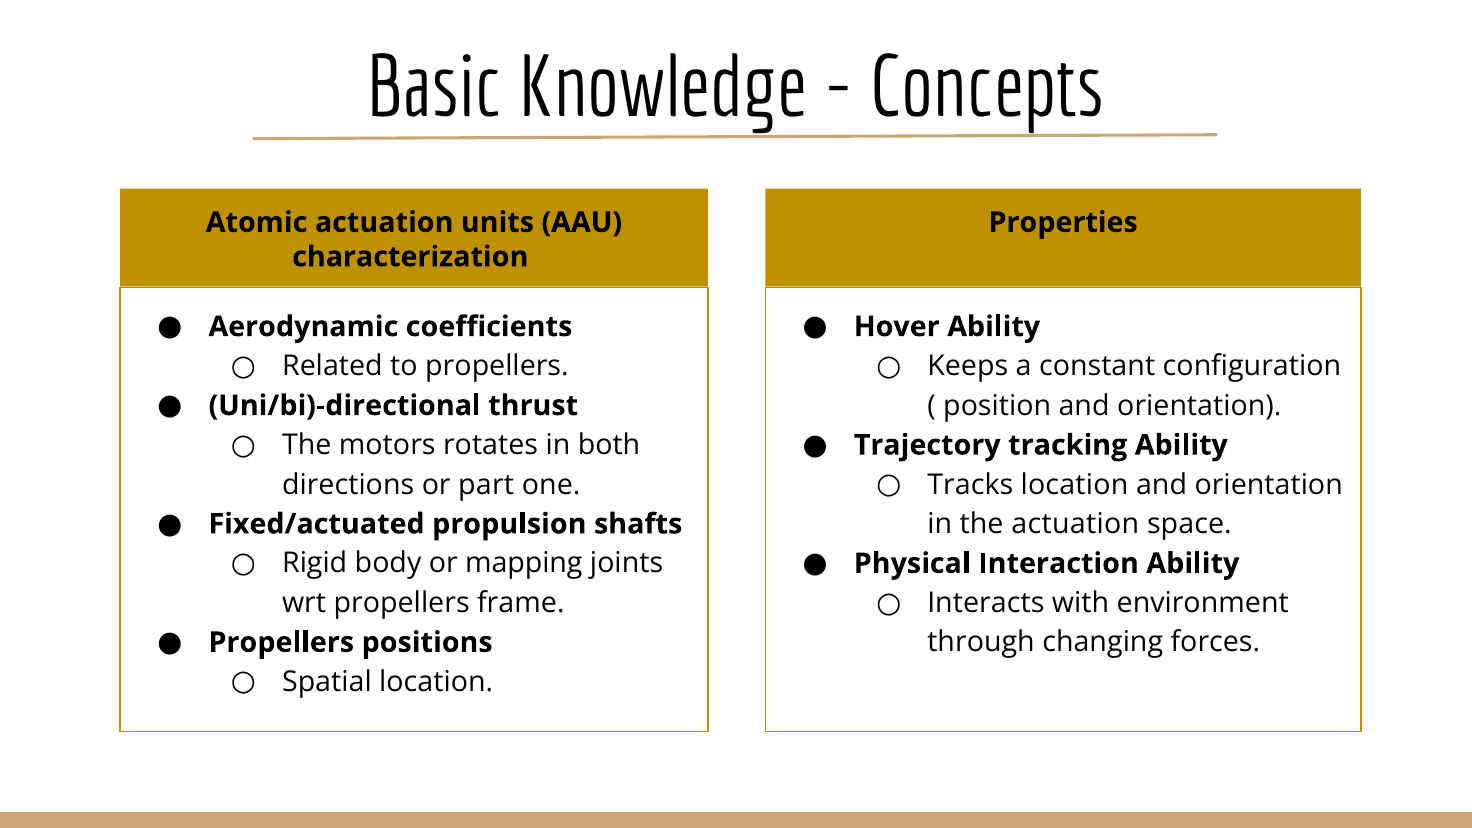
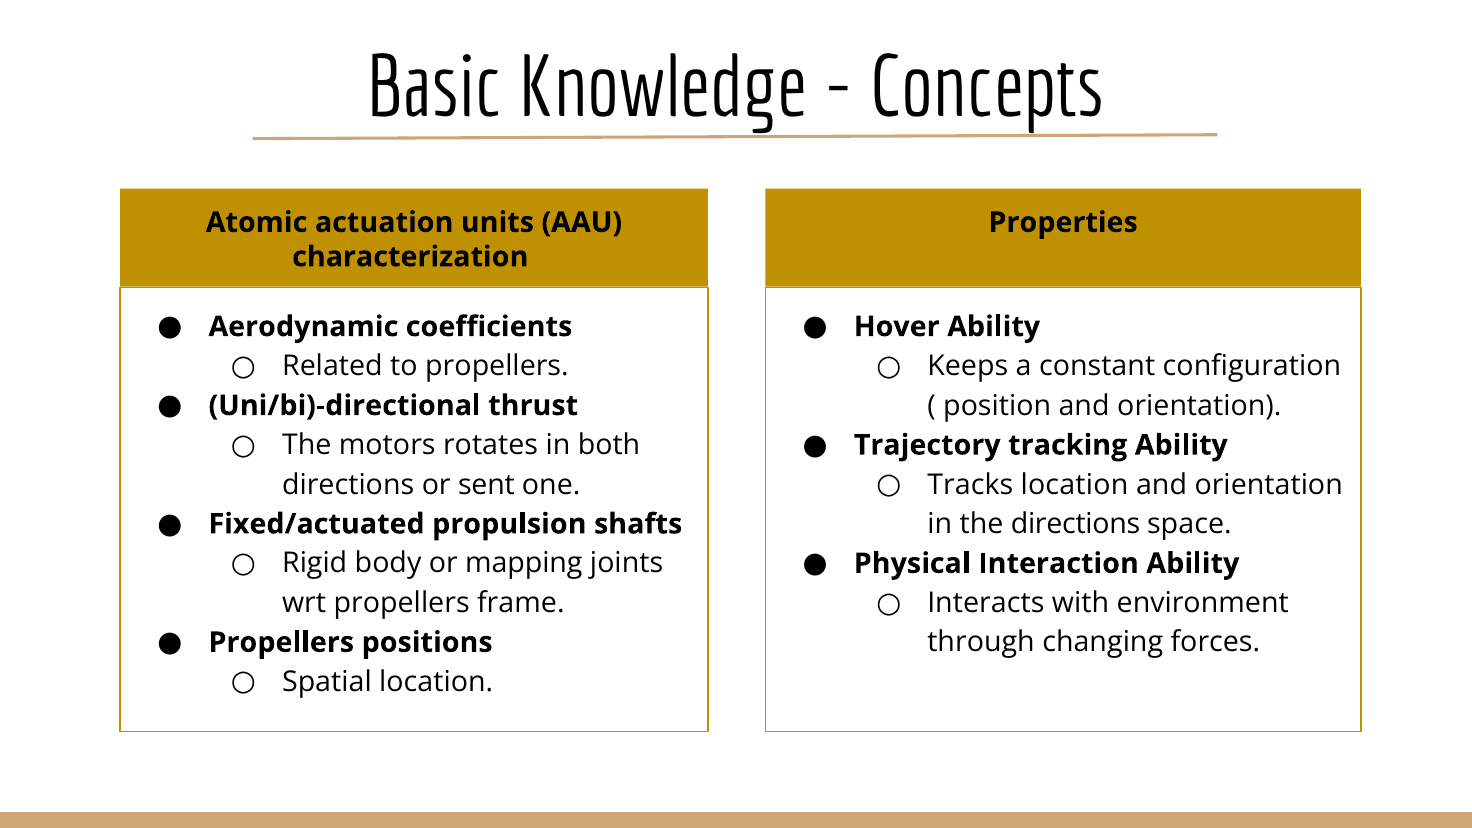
part: part -> sent
the actuation: actuation -> directions
